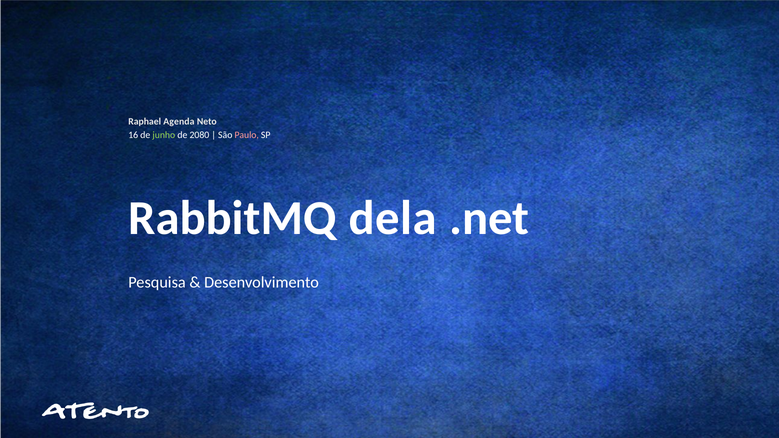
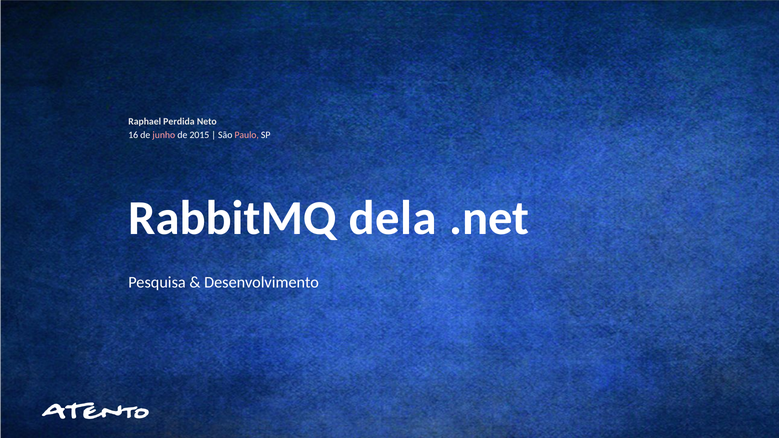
Agenda: Agenda -> Perdida
junho colour: light green -> pink
2080: 2080 -> 2015
